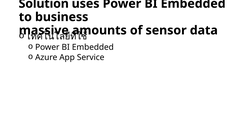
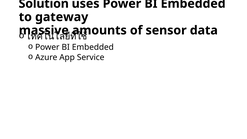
business: business -> gateway
